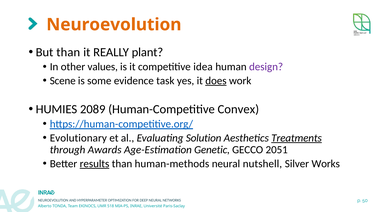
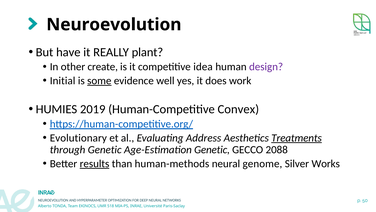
Neuroevolution at (114, 25) colour: orange -> black
But than: than -> have
values: values -> create
Scene: Scene -> Initial
some underline: none -> present
task: task -> well
does underline: present -> none
2089: 2089 -> 2019
Solution: Solution -> Address
through Awards: Awards -> Genetic
2051: 2051 -> 2088
nutshell: nutshell -> genome
